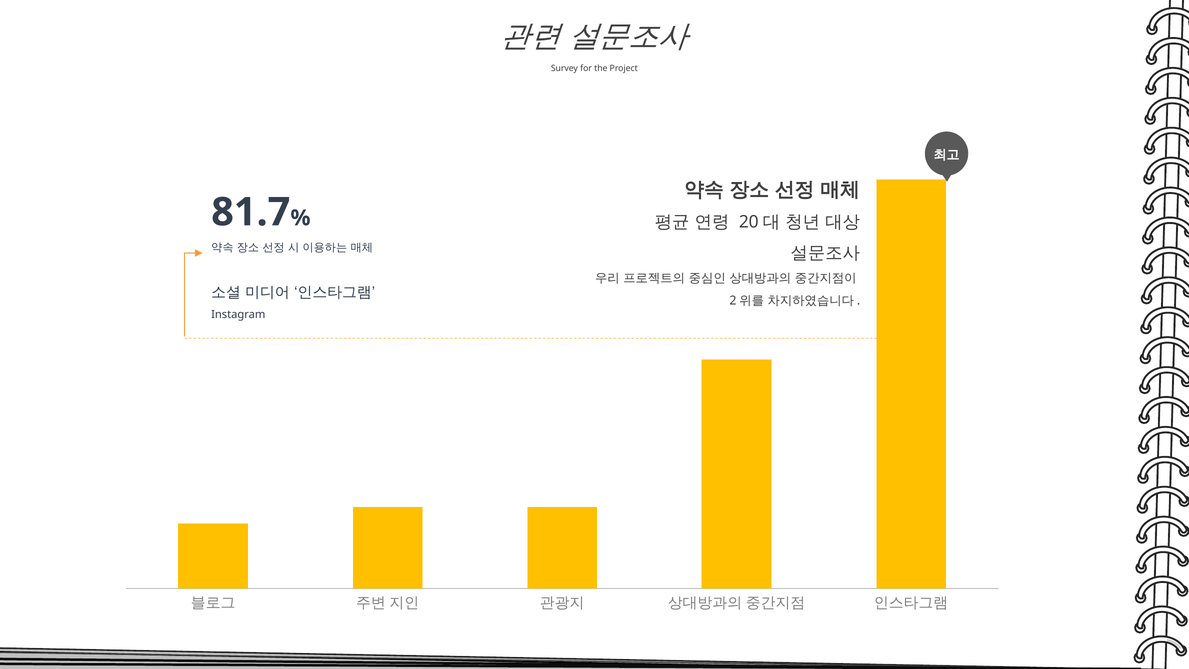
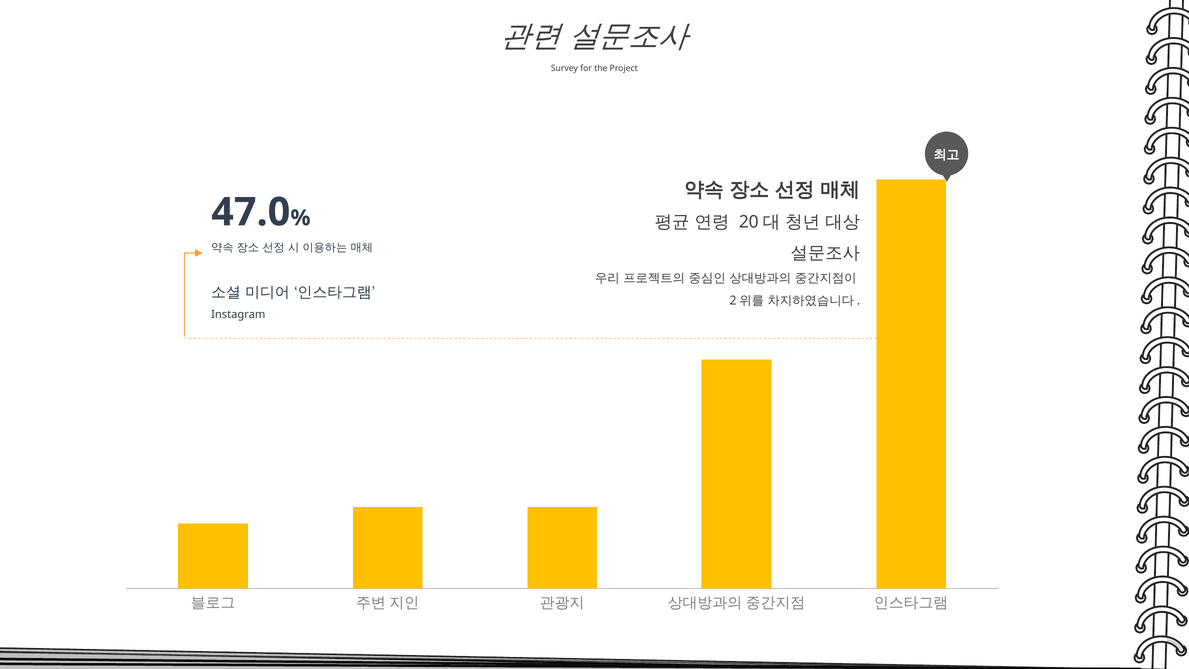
81.7: 81.7 -> 47.0
